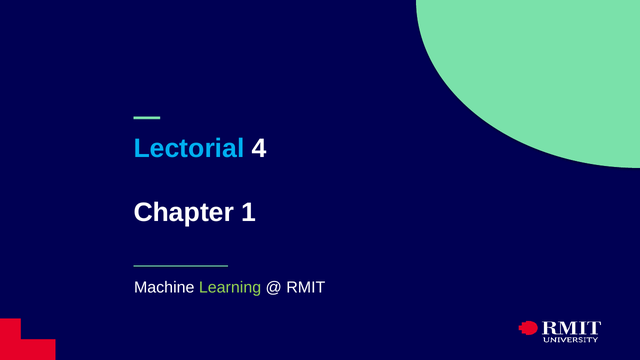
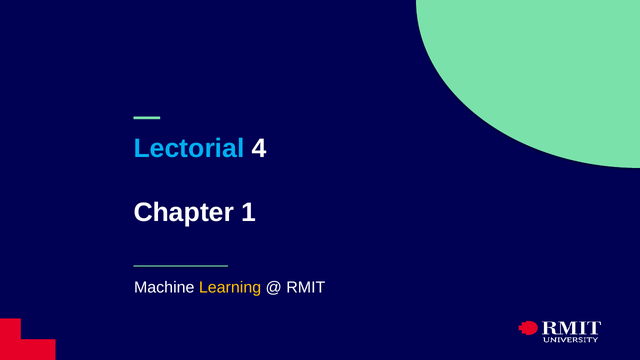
Learning colour: light green -> yellow
